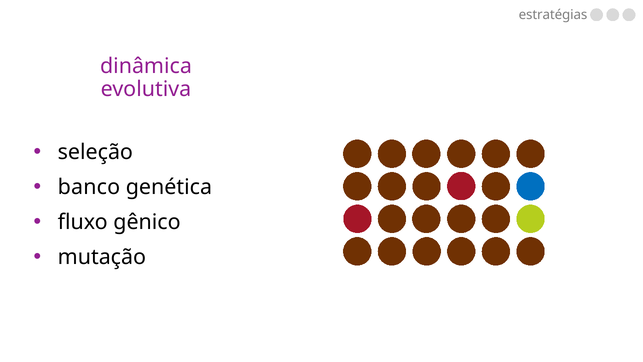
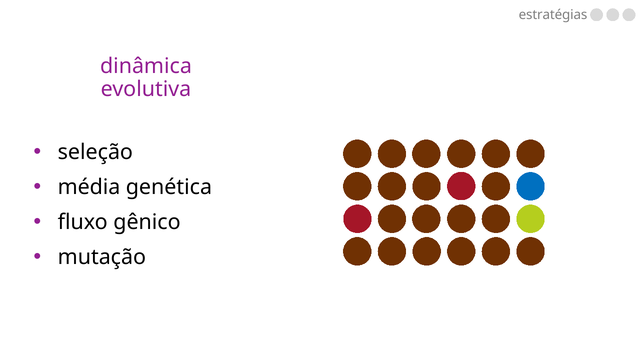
banco: banco -> média
